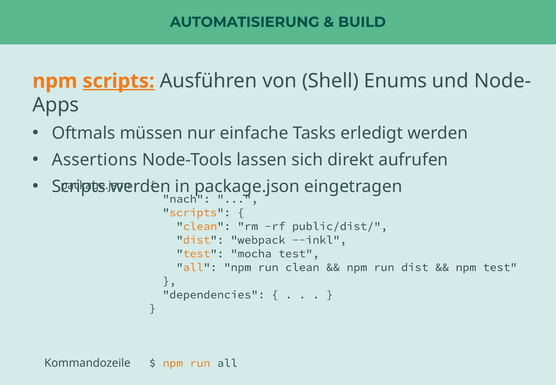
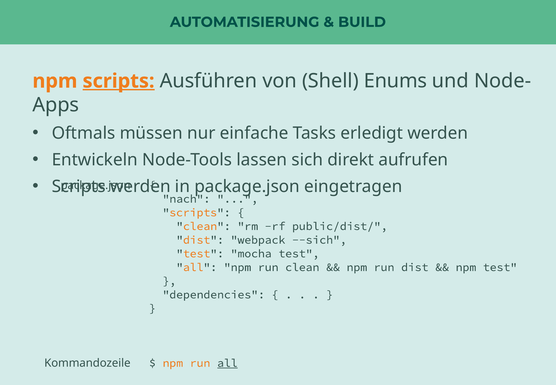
Assertions: Assertions -> Entwickeln
--inkl: --inkl -> --sich
all at (227, 363) underline: none -> present
